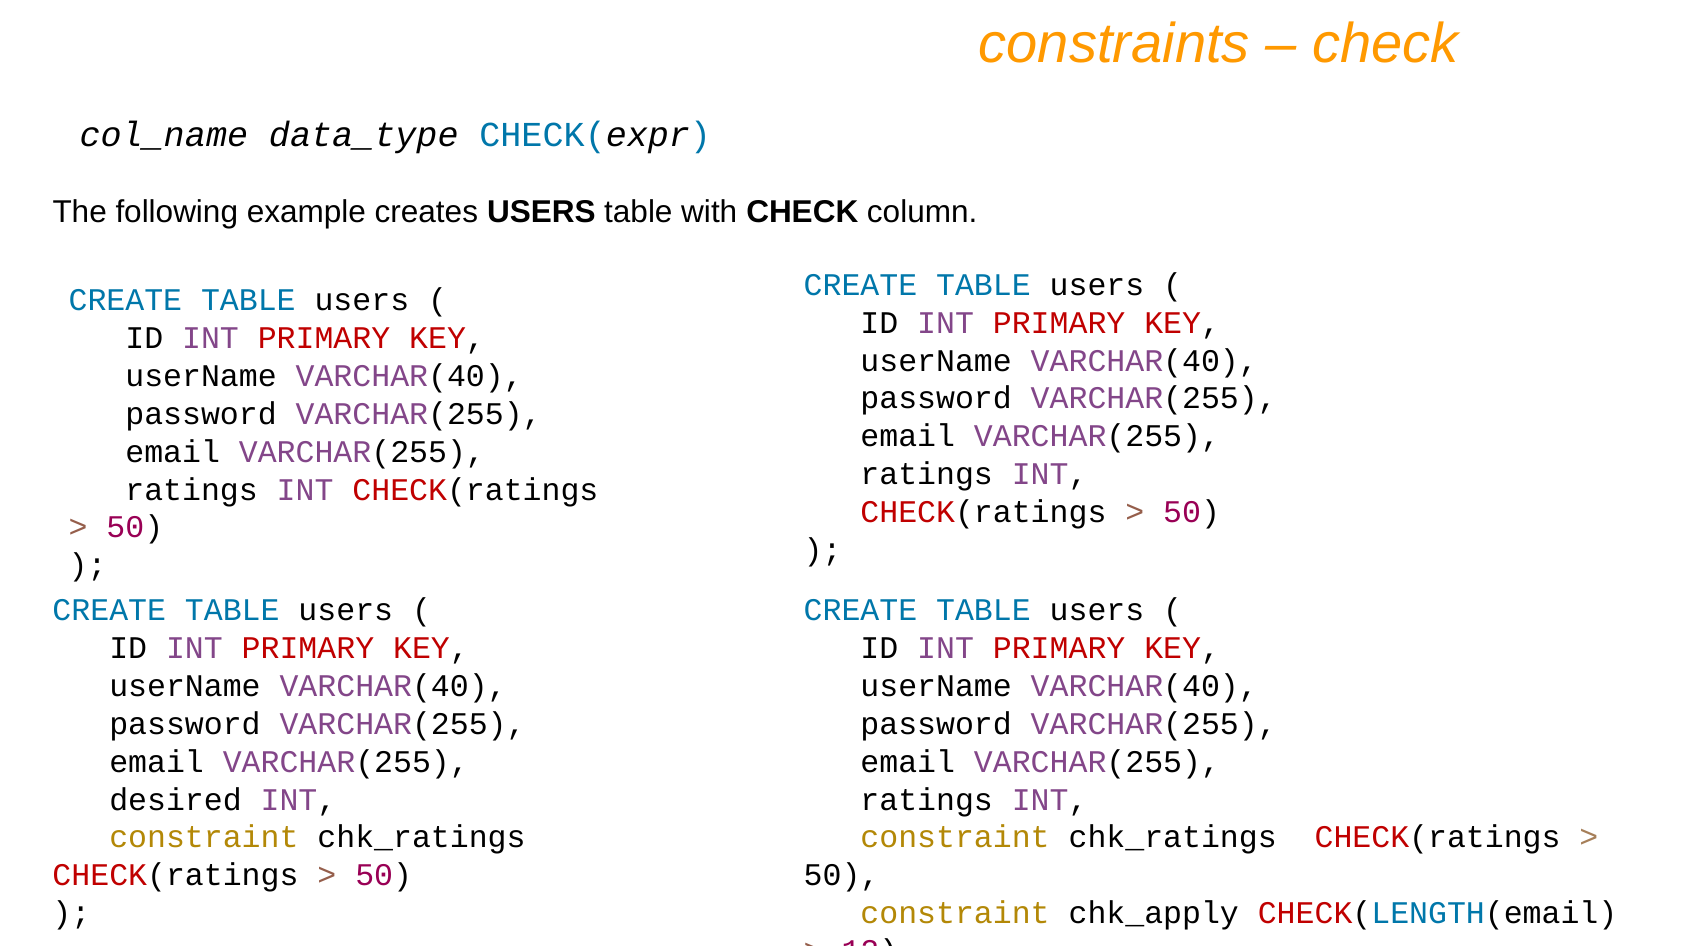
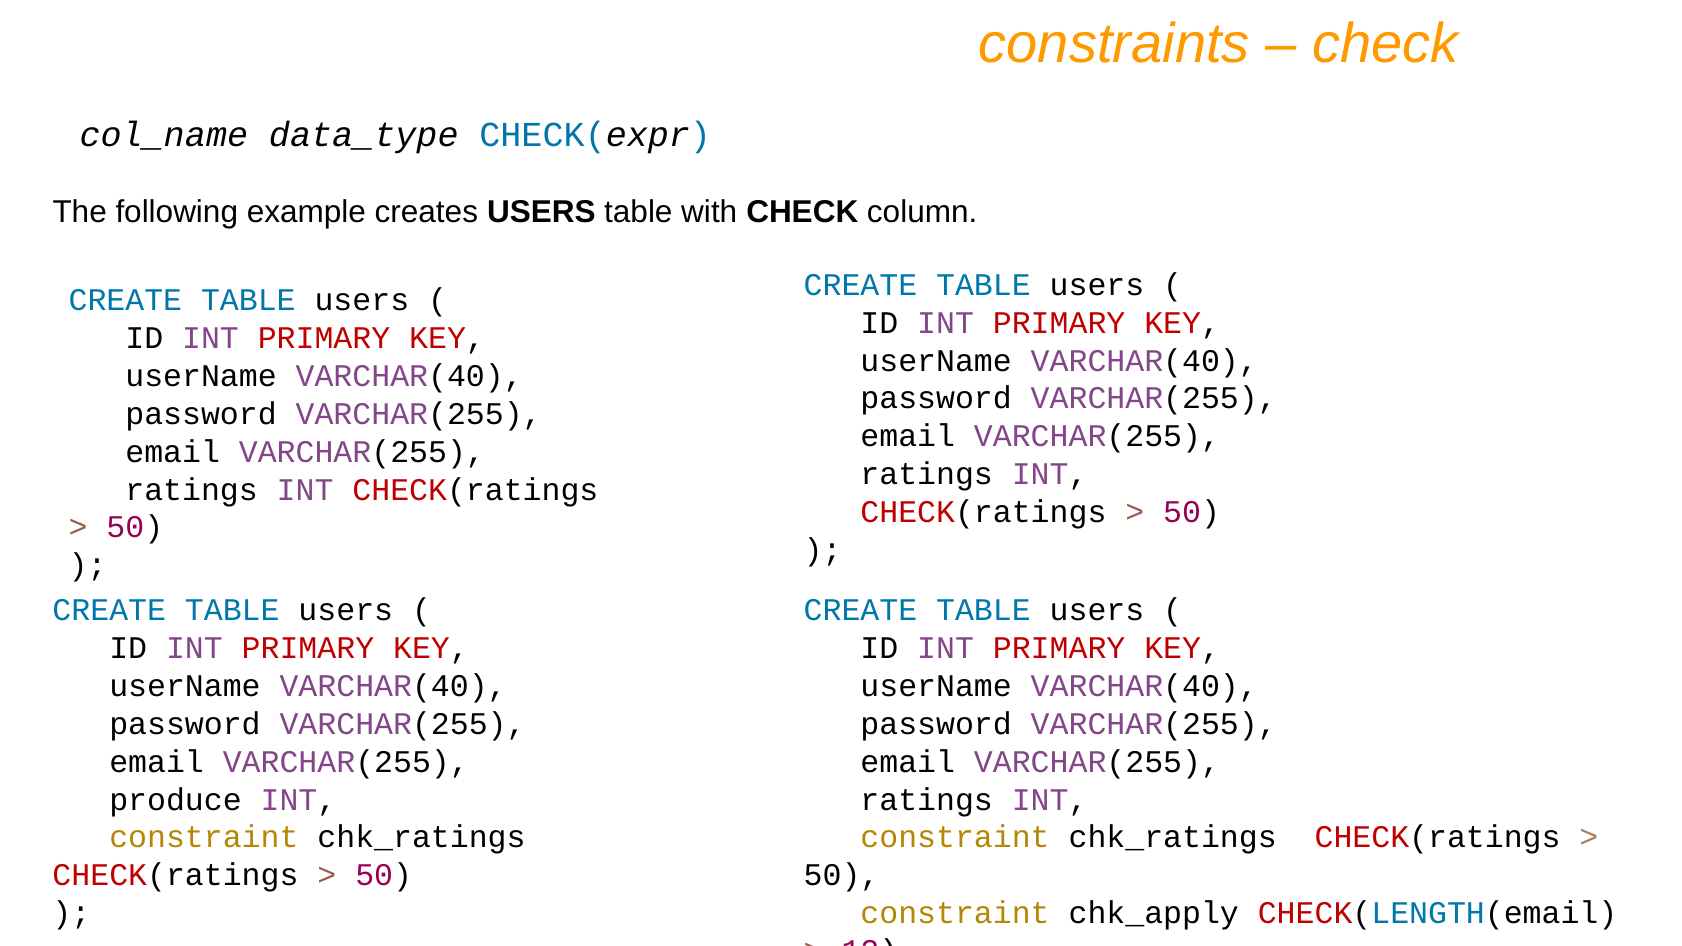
desired: desired -> produce
